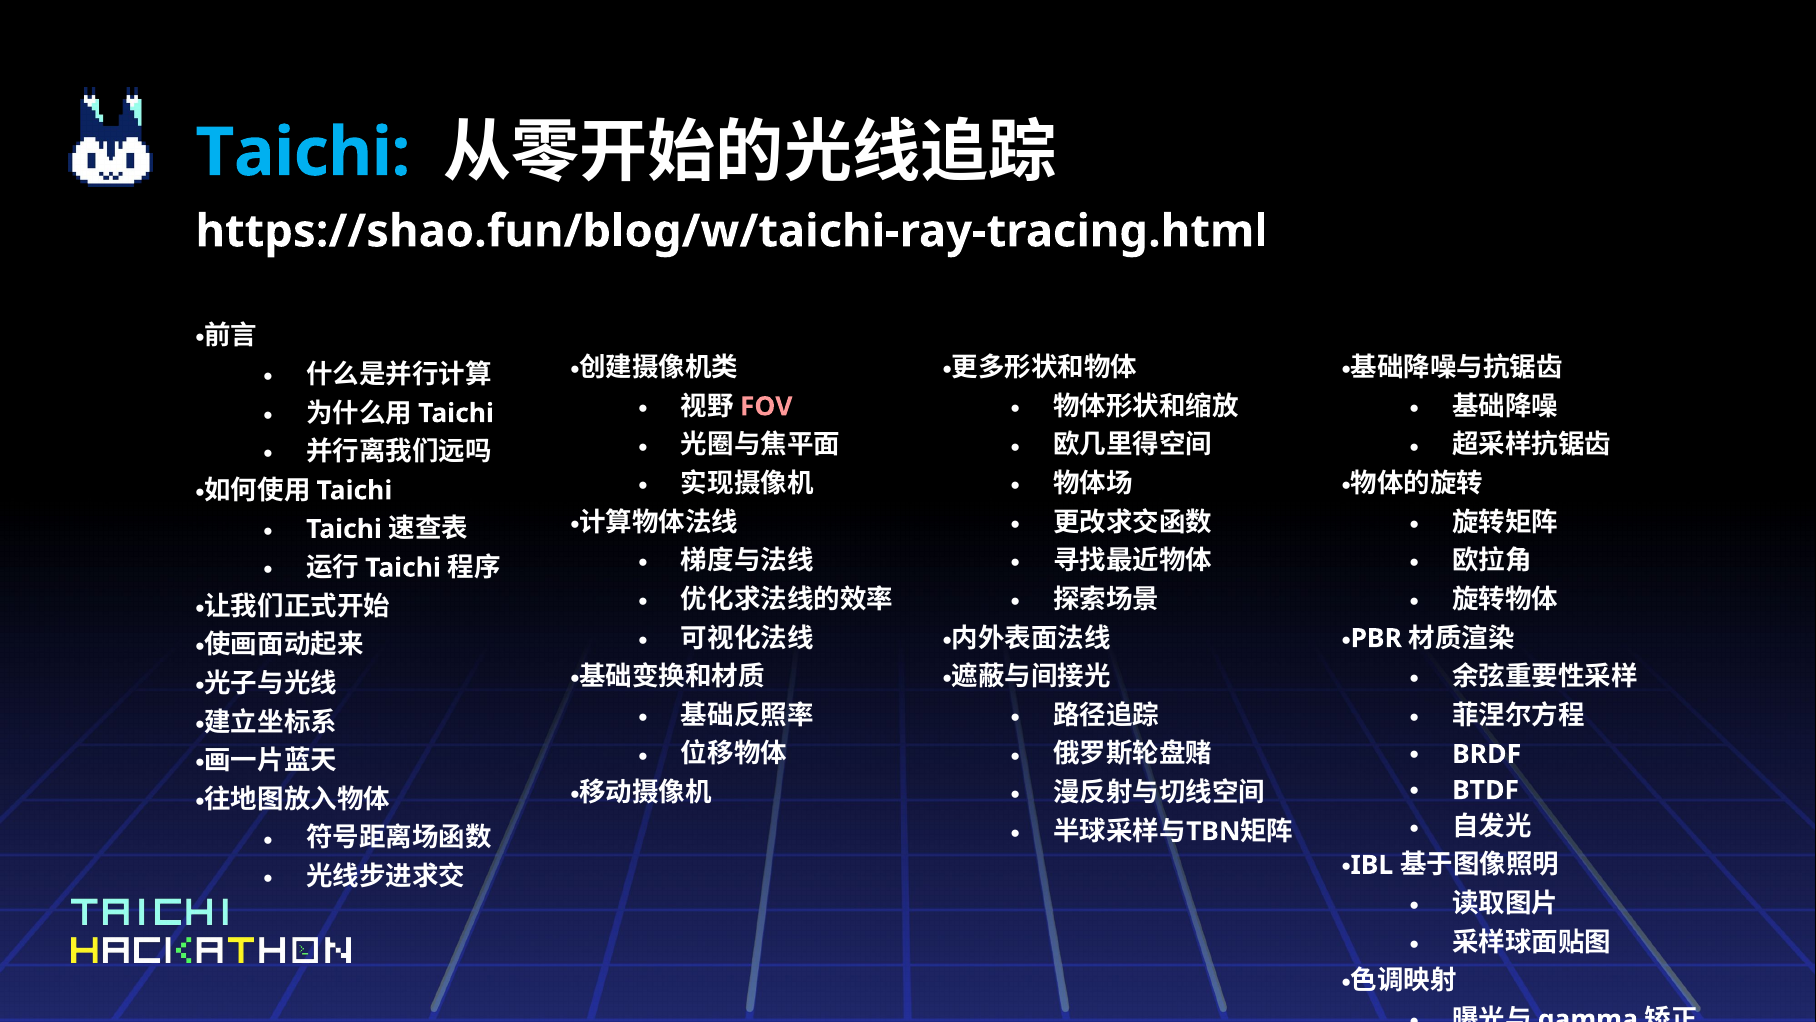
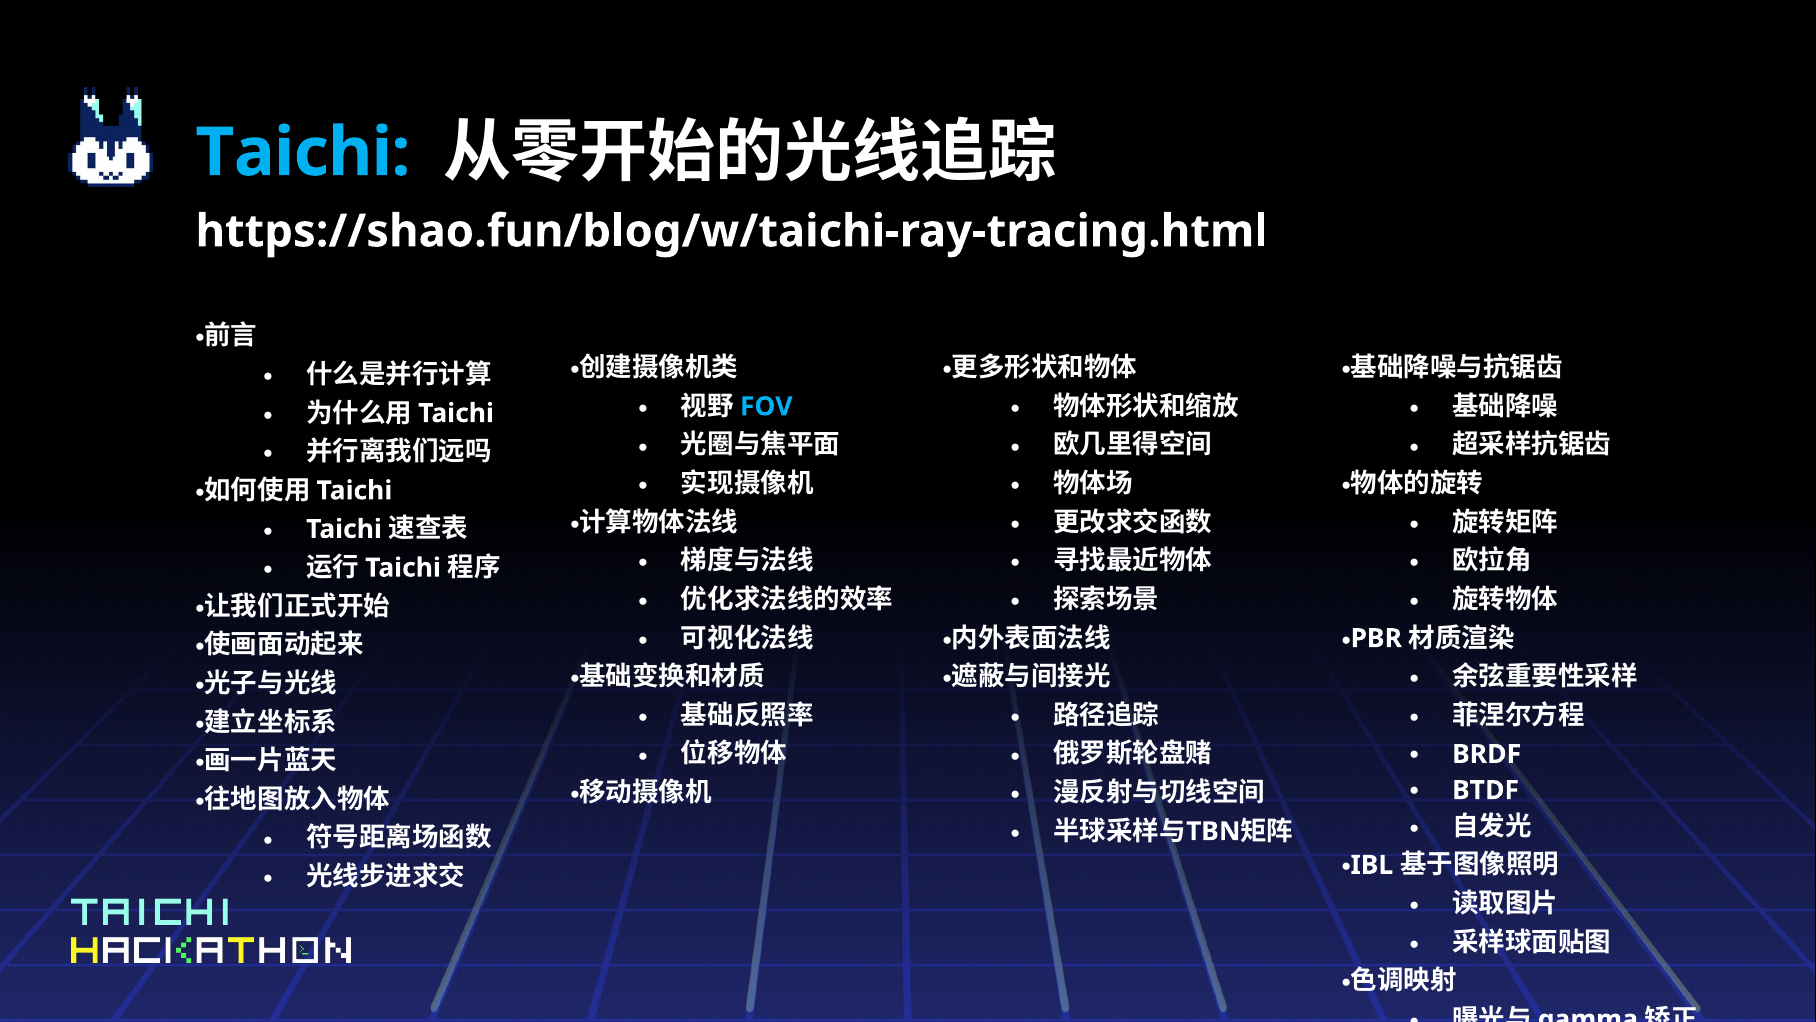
FOV colour: pink -> light blue
